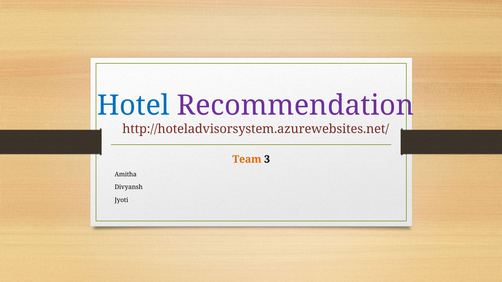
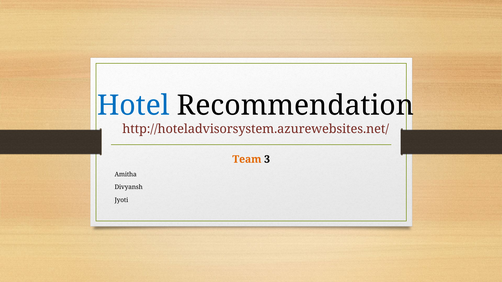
Recommendation colour: purple -> black
